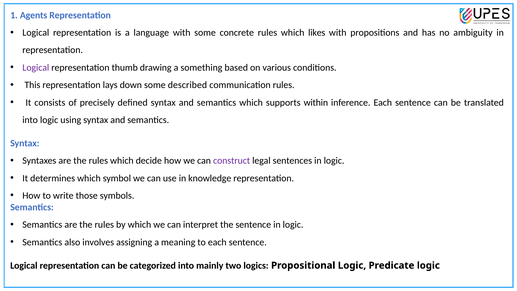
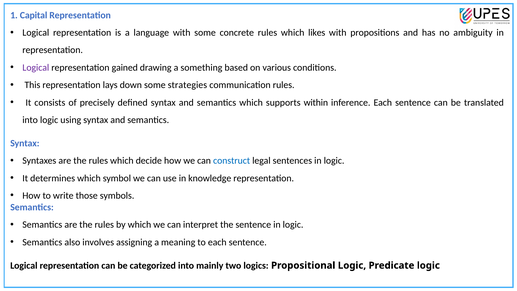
Agents: Agents -> Capital
thumb: thumb -> gained
described: described -> strategies
construct colour: purple -> blue
